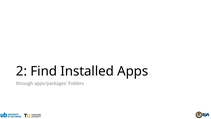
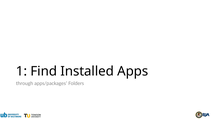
2: 2 -> 1
